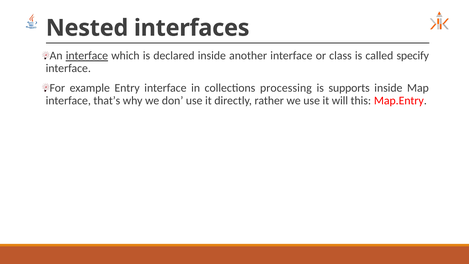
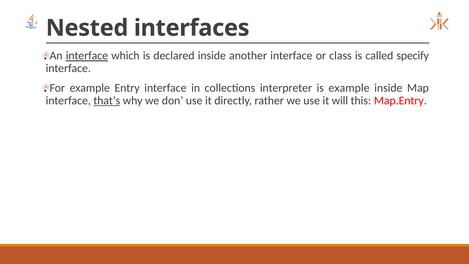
processing: processing -> interpreter
is supports: supports -> example
that’s underline: none -> present
